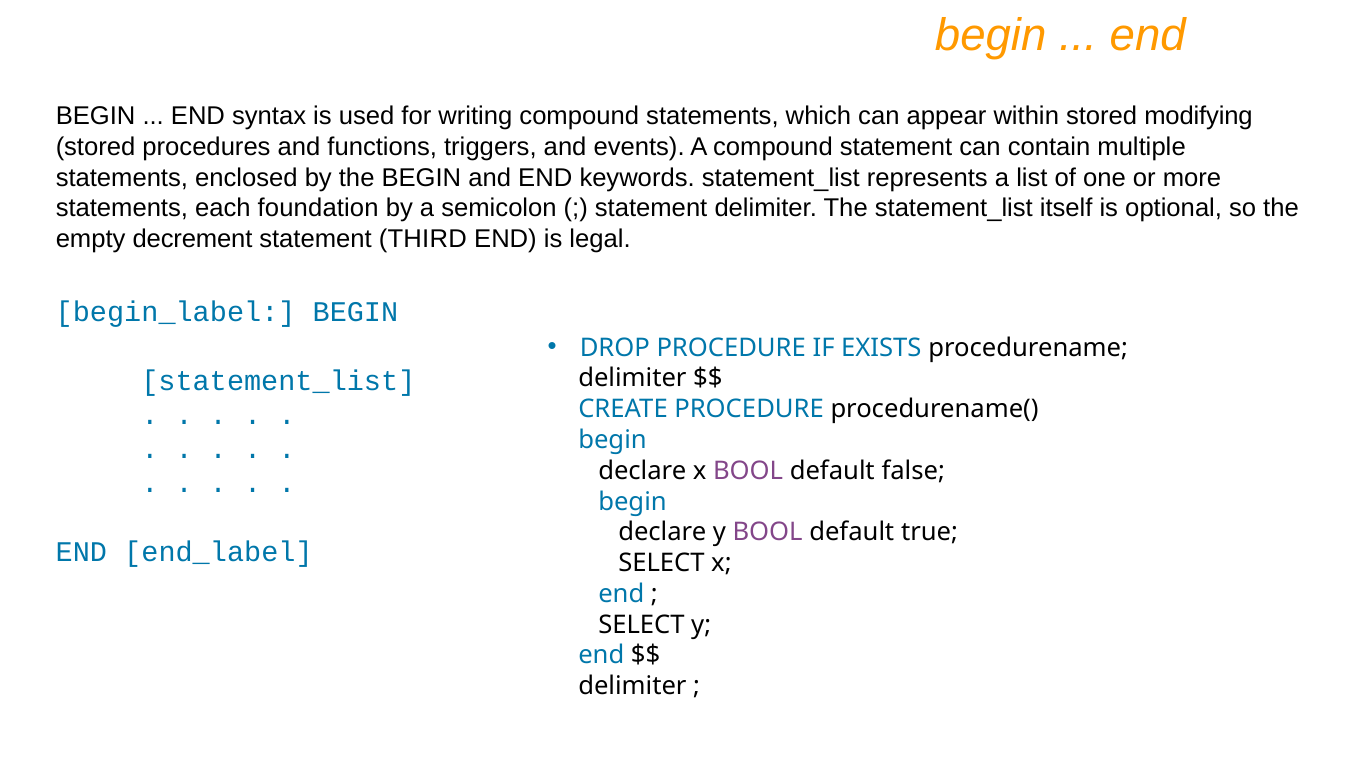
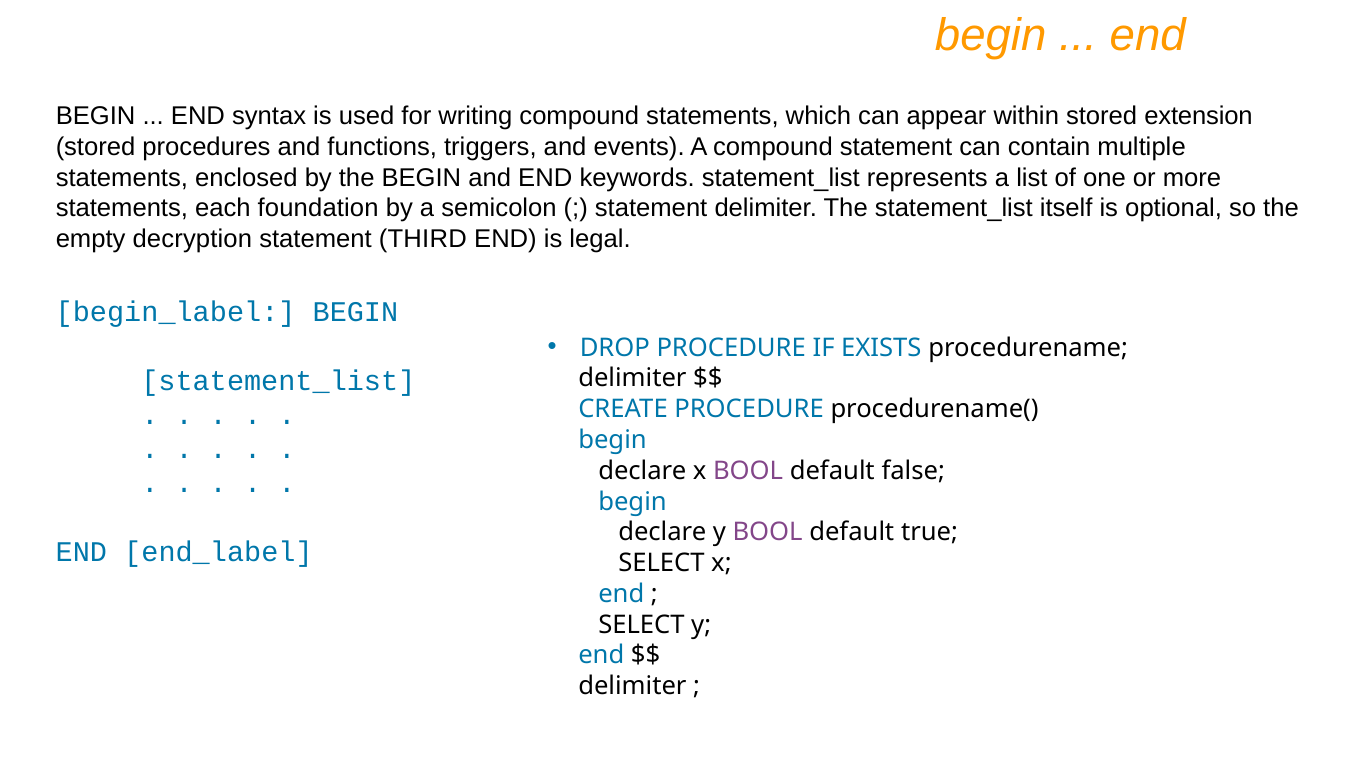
modifying: modifying -> extension
decrement: decrement -> decryption
